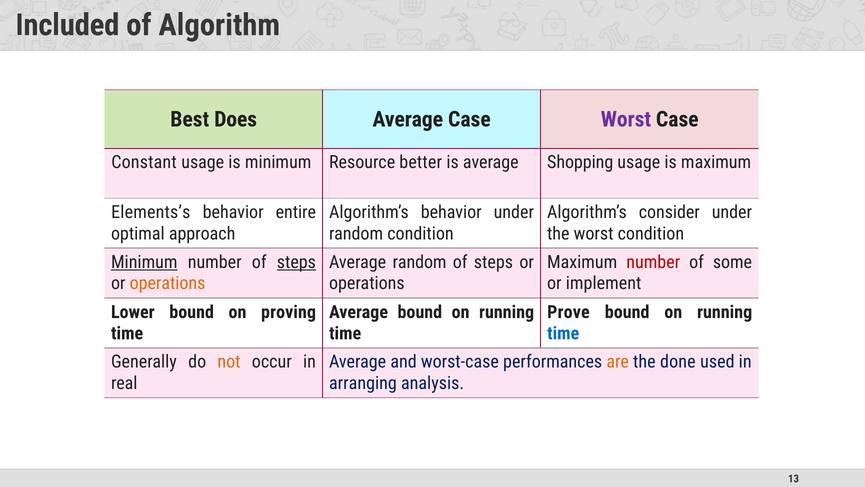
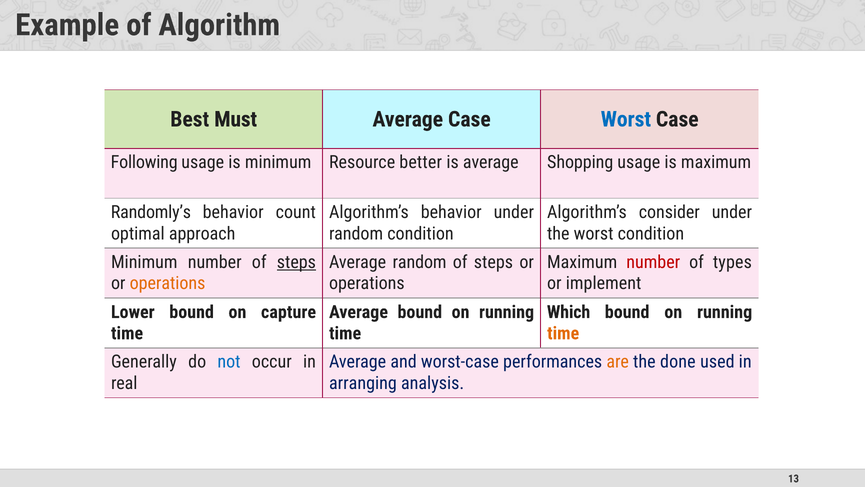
Included: Included -> Example
Does: Does -> Must
Worst at (626, 119) colour: purple -> blue
Constant: Constant -> Following
Elements’s: Elements’s -> Randomly’s
entire: entire -> count
Minimum at (144, 262) underline: present -> none
some: some -> types
proving: proving -> capture
Prove: Prove -> Which
time at (563, 333) colour: blue -> orange
not colour: orange -> blue
